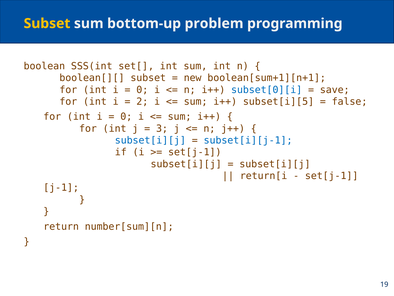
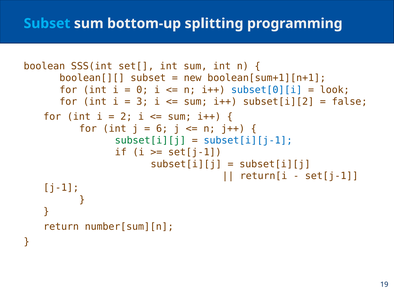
Subset at (47, 23) colour: yellow -> light blue
problem: problem -> splitting
save: save -> look
2: 2 -> 3
subset[i][5: subset[i][5 -> subset[i][2
0 at (126, 117): 0 -> 2
3: 3 -> 6
subset[i][j at (150, 140) colour: blue -> green
